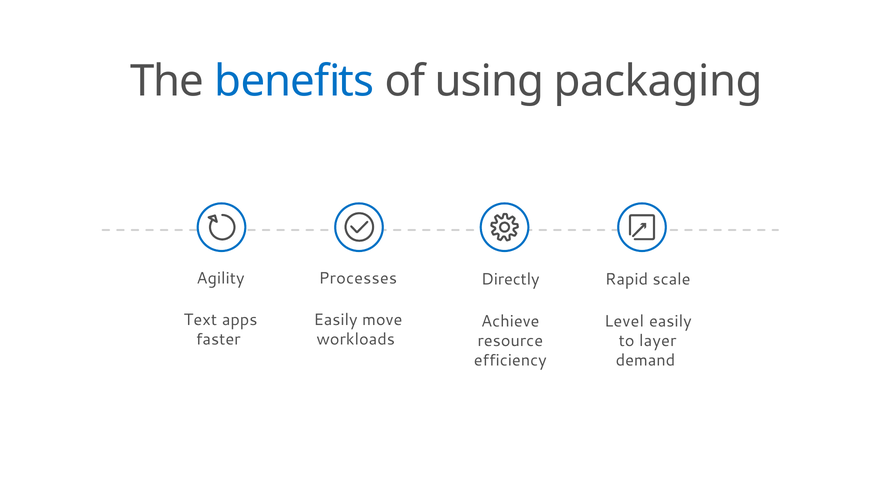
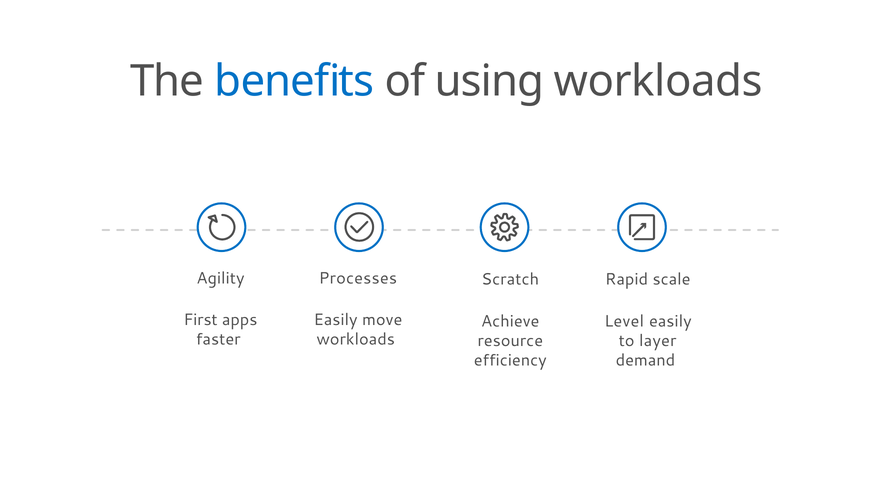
using packaging: packaging -> workloads
Directly: Directly -> Scratch
Text: Text -> First
